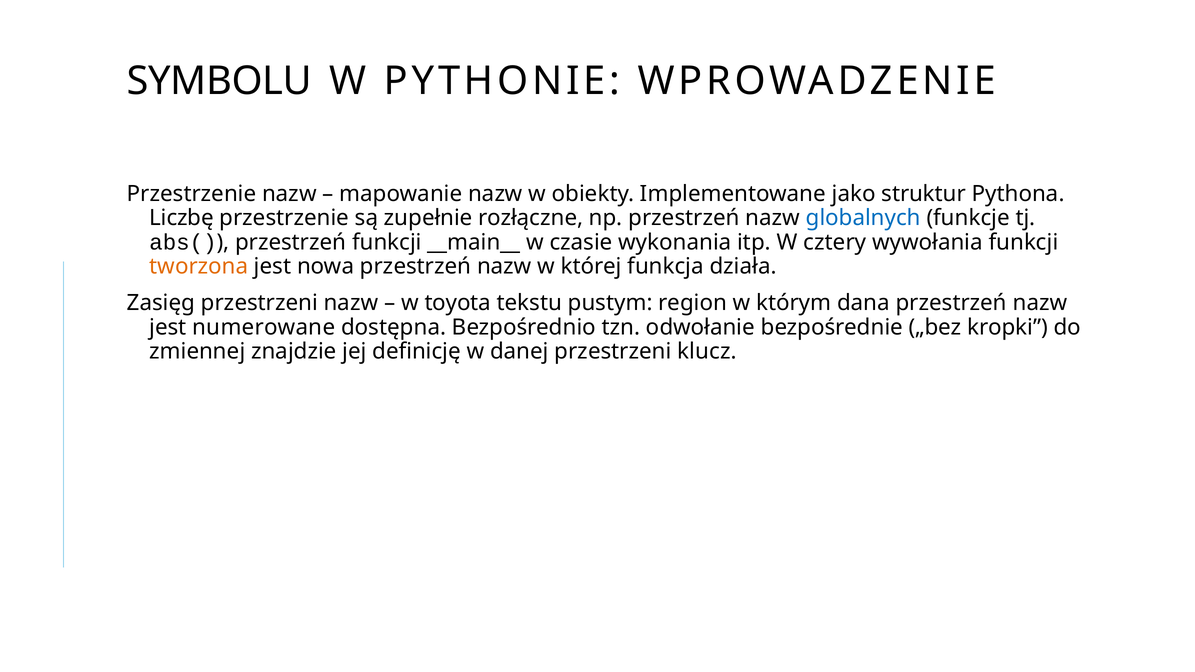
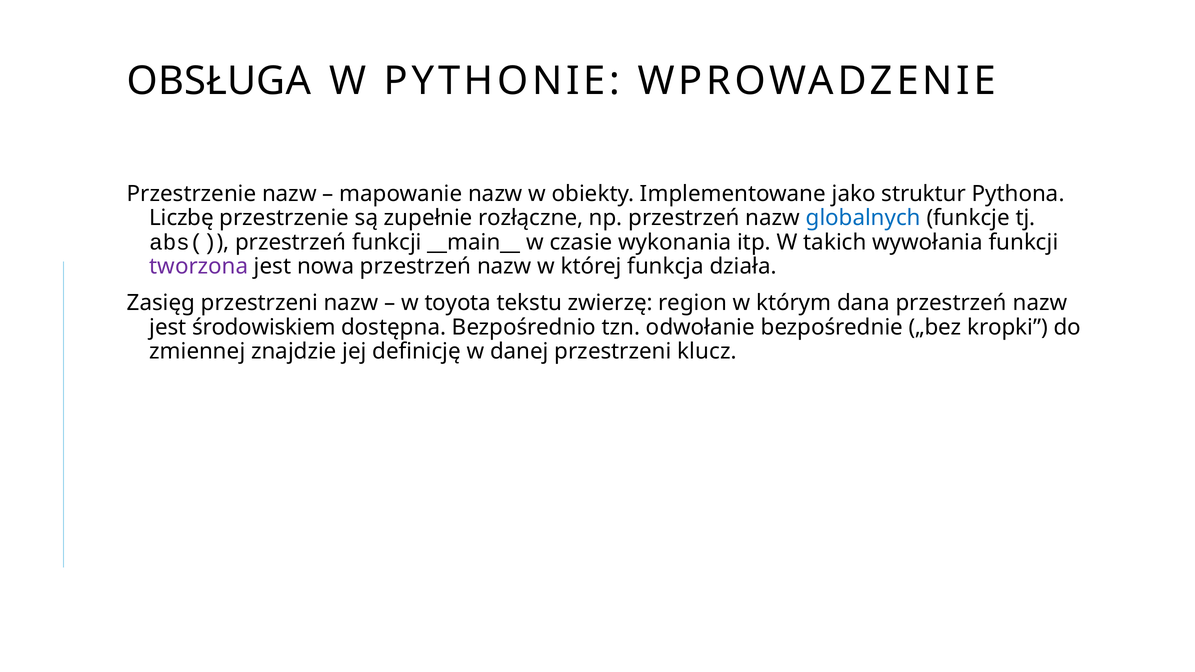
SYMBOLU: SYMBOLU -> OBSŁUGA
cztery: cztery -> takich
tworzona colour: orange -> purple
pustym: pustym -> zwierzę
numerowane: numerowane -> środowiskiem
